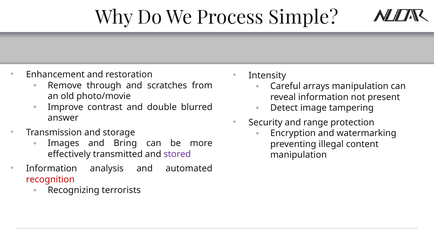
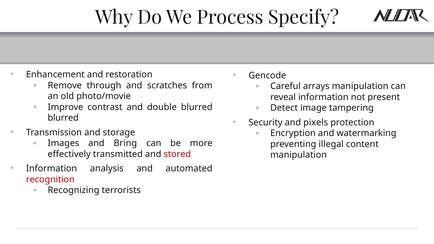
Simple: Simple -> Specify
Intensity: Intensity -> Gencode
answer at (63, 118): answer -> blurred
range: range -> pixels
stored colour: purple -> red
